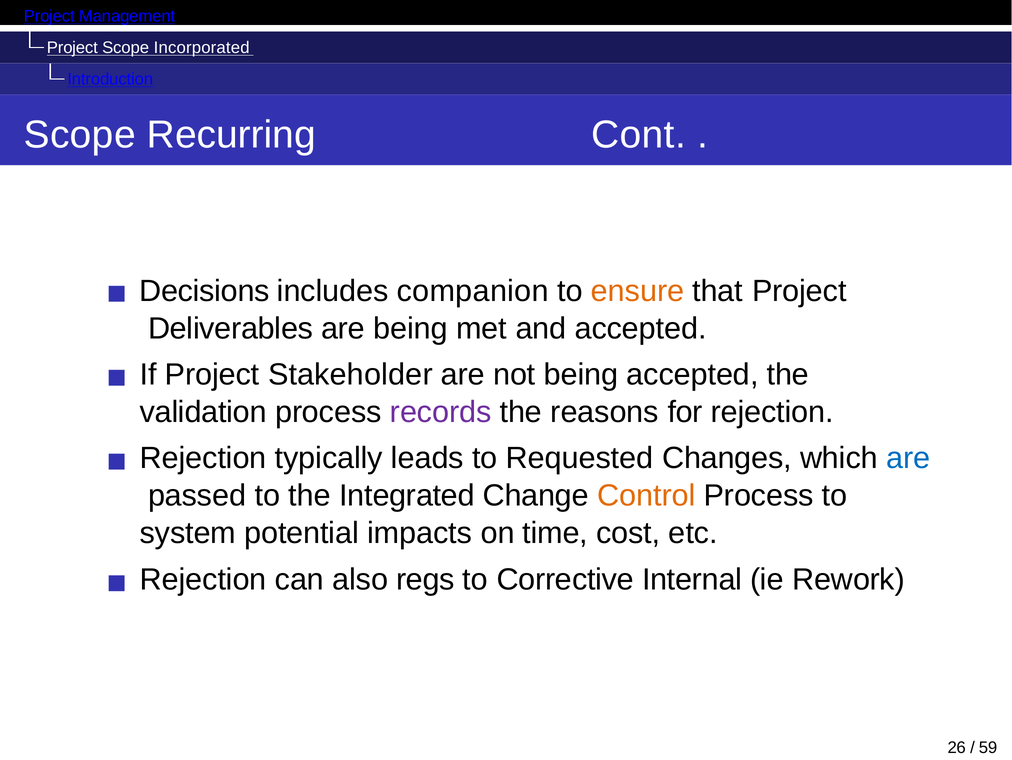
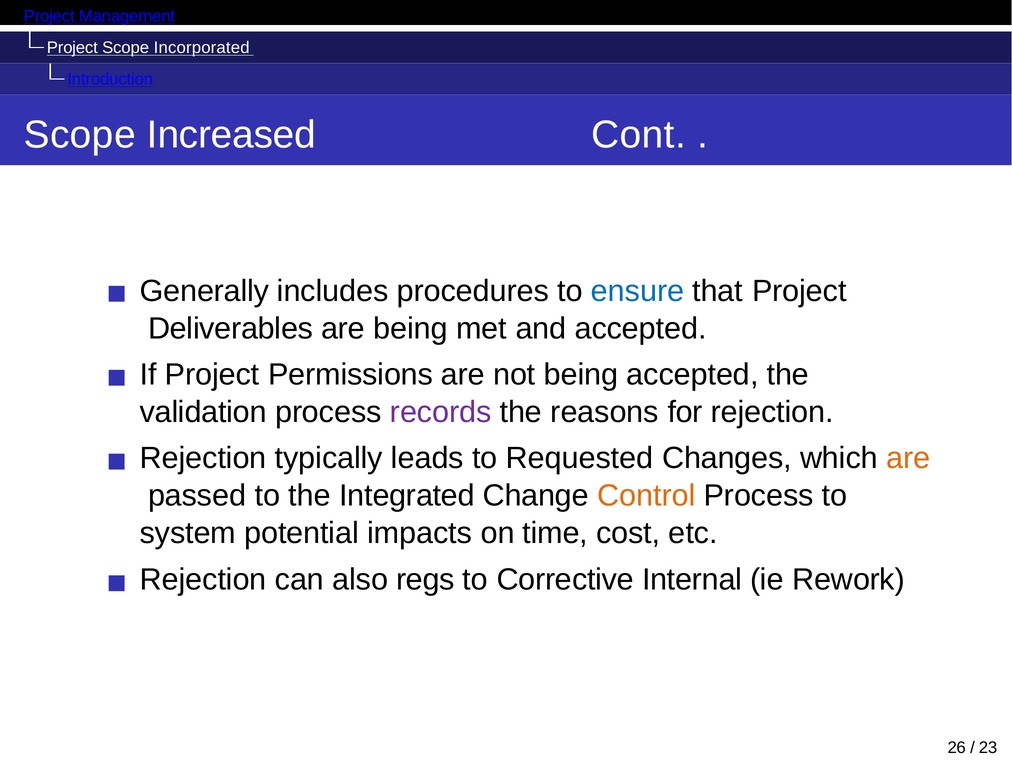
Recurring: Recurring -> Increased
Decisions: Decisions -> Generally
companion: companion -> procedures
ensure colour: orange -> blue
Stakeholder: Stakeholder -> Permissions
are at (908, 458) colour: blue -> orange
59: 59 -> 23
